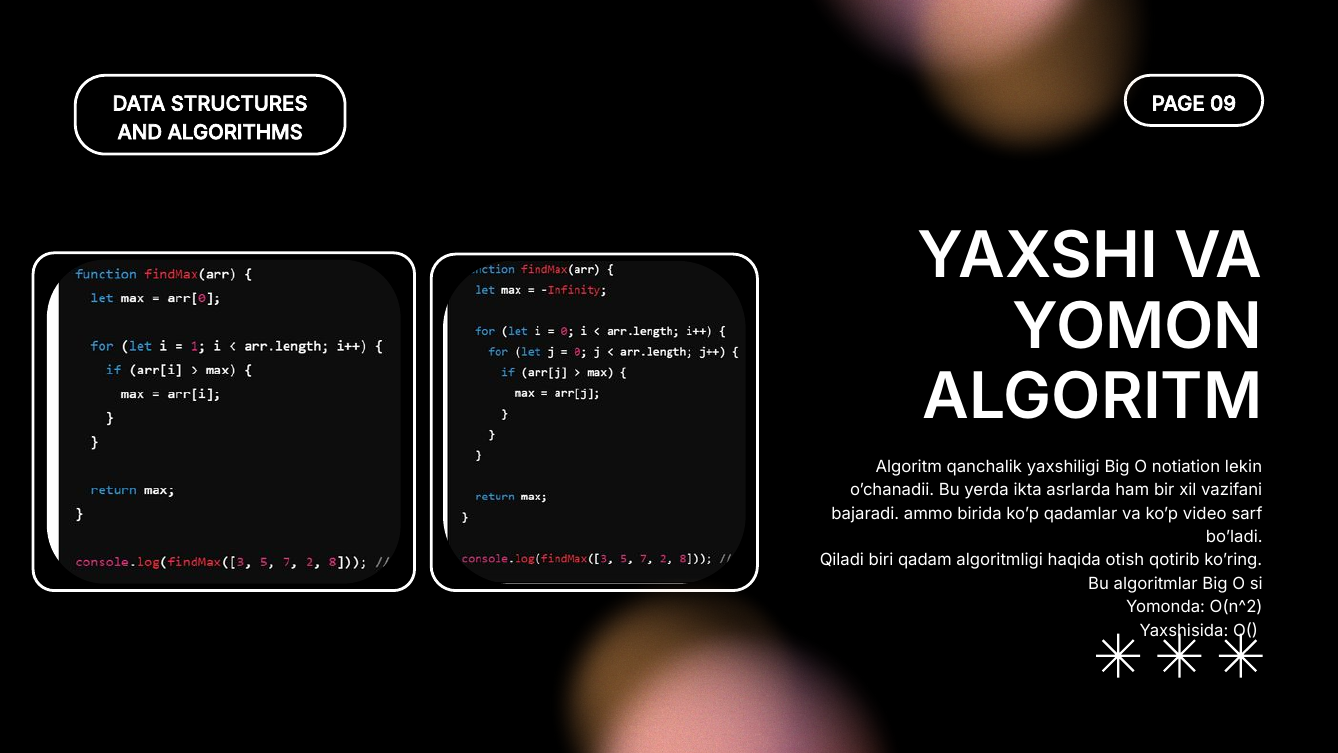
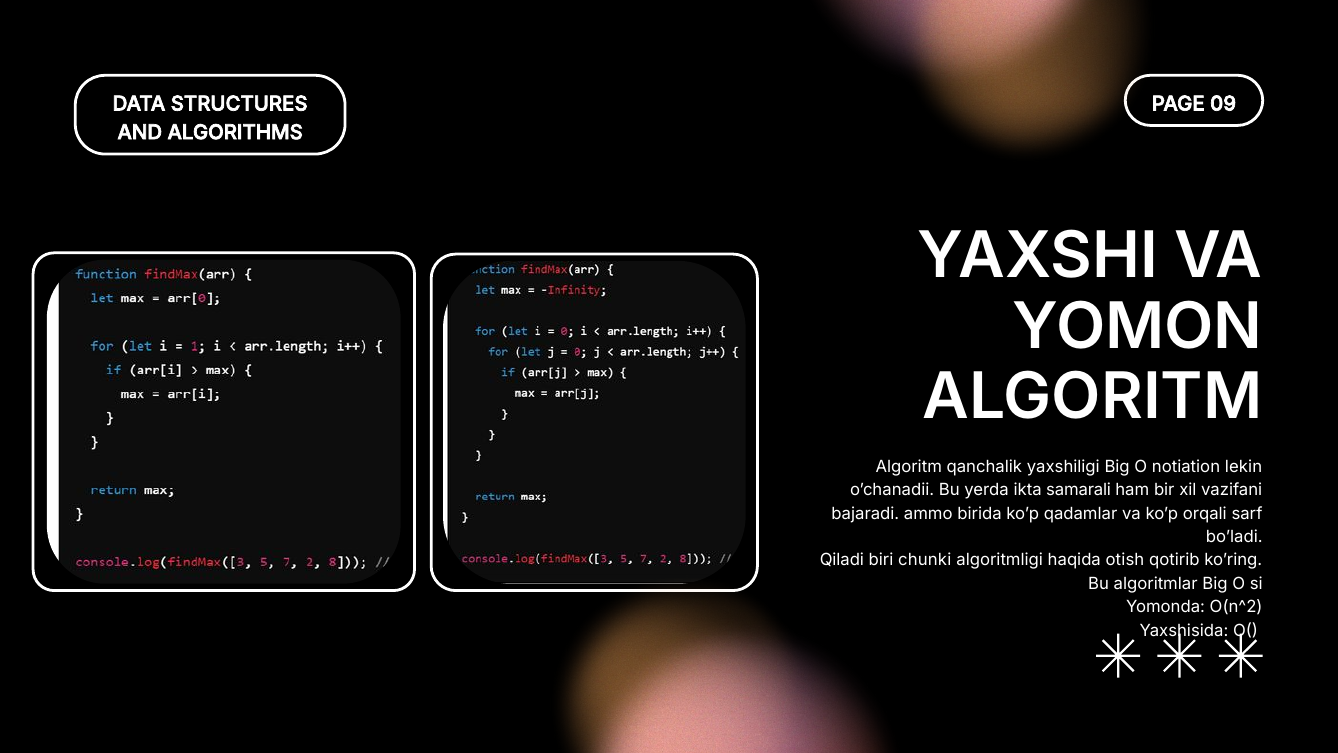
asrlarda: asrlarda -> samarali
video: video -> orqali
qadam: qadam -> chunki
